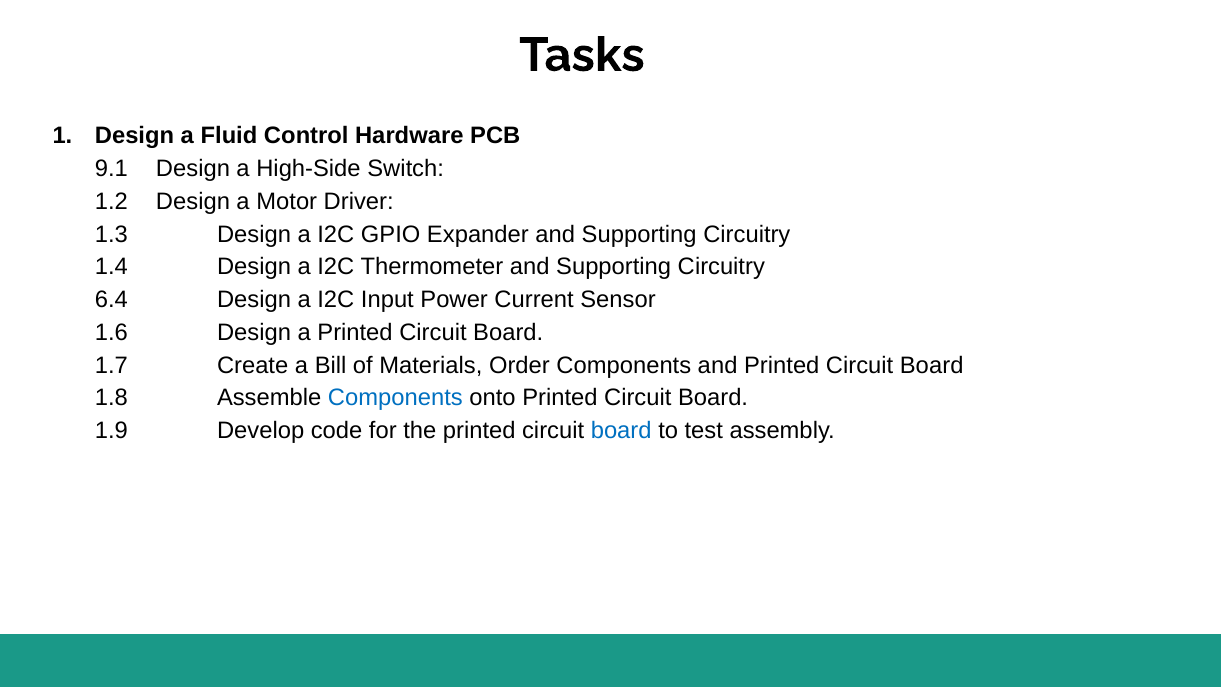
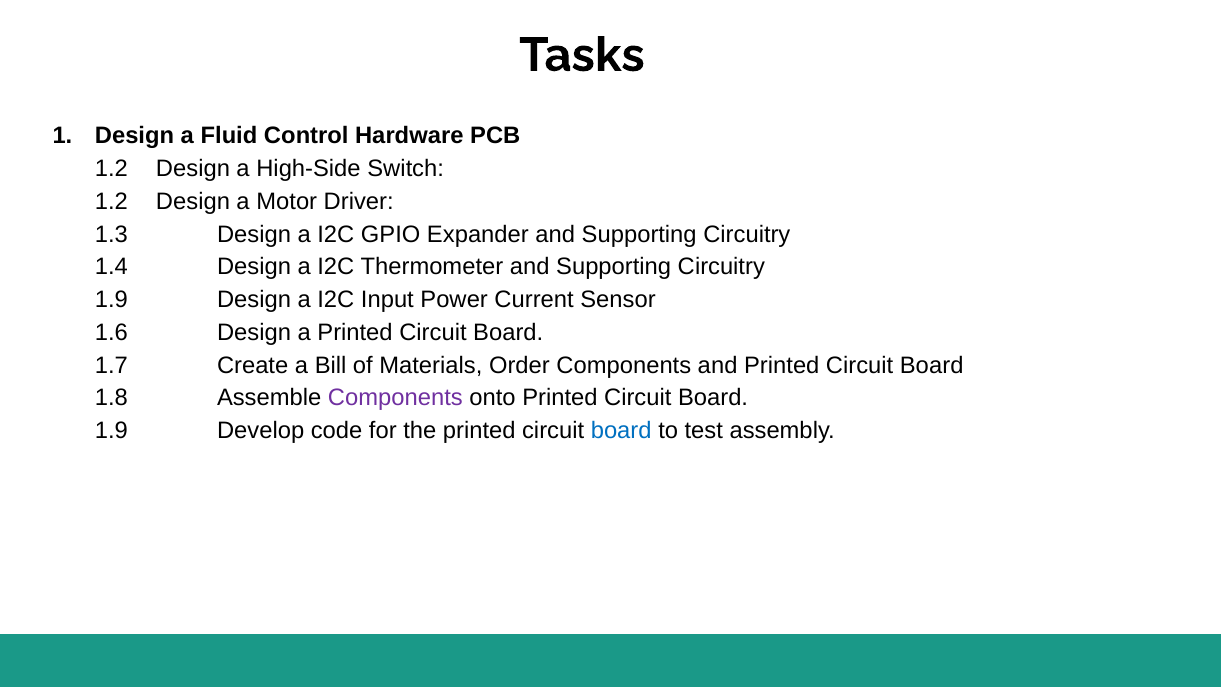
9.1 at (111, 169): 9.1 -> 1.2
6.4 at (111, 300): 6.4 -> 1.9
Components at (395, 398) colour: blue -> purple
